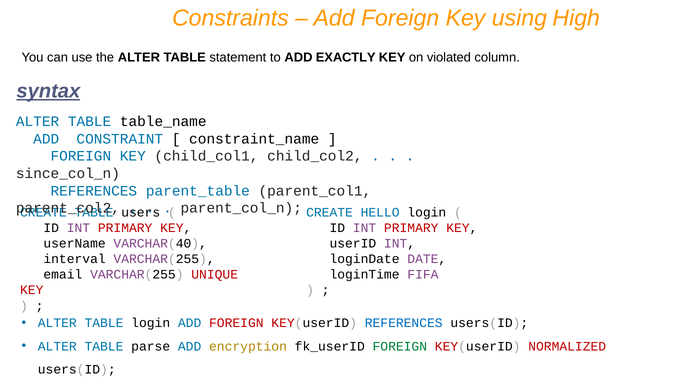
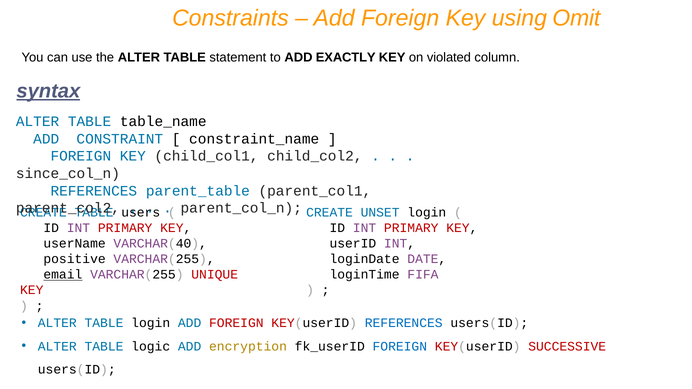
High: High -> Omit
HELLO: HELLO -> UNSET
interval: interval -> positive
email underline: none -> present
parse: parse -> logic
FOREIGN at (400, 346) colour: green -> blue
NORMALIZED: NORMALIZED -> SUCCESSIVE
